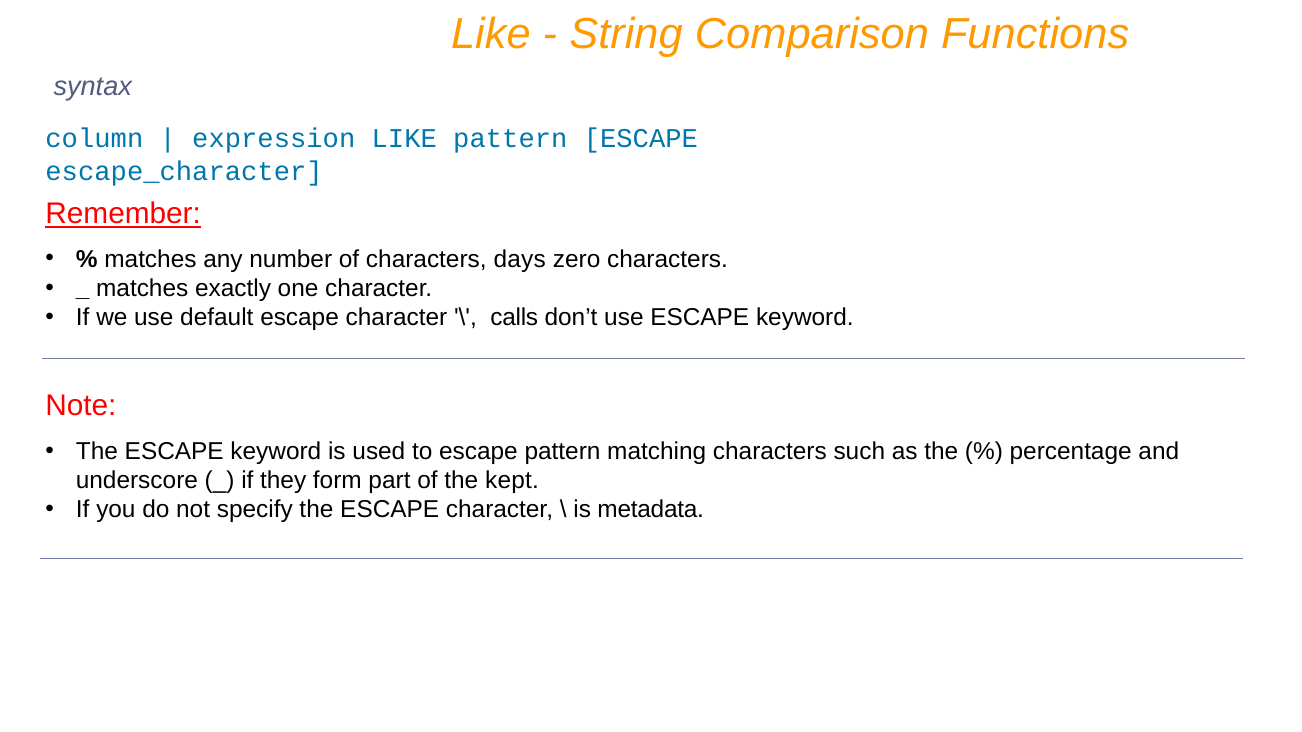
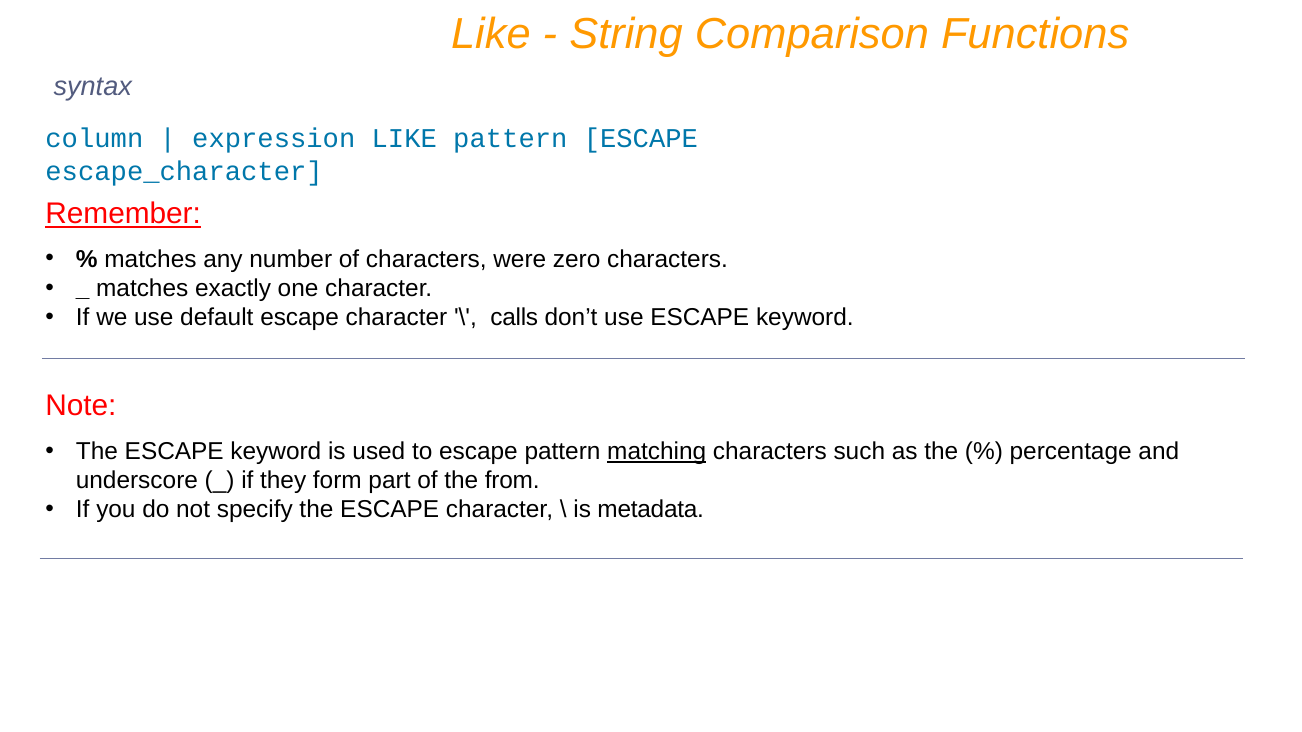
days: days -> were
matching underline: none -> present
kept: kept -> from
